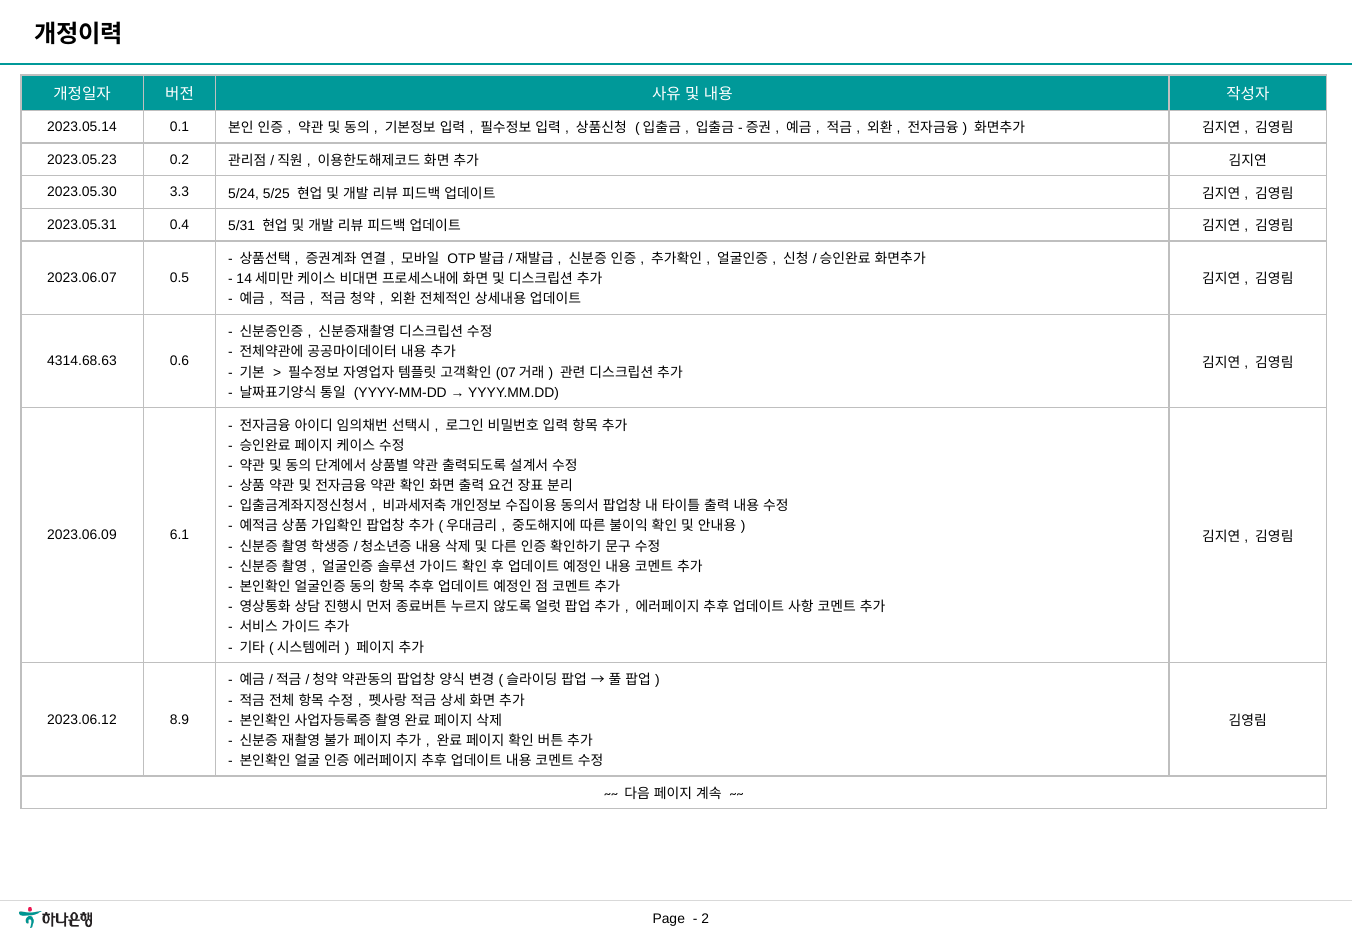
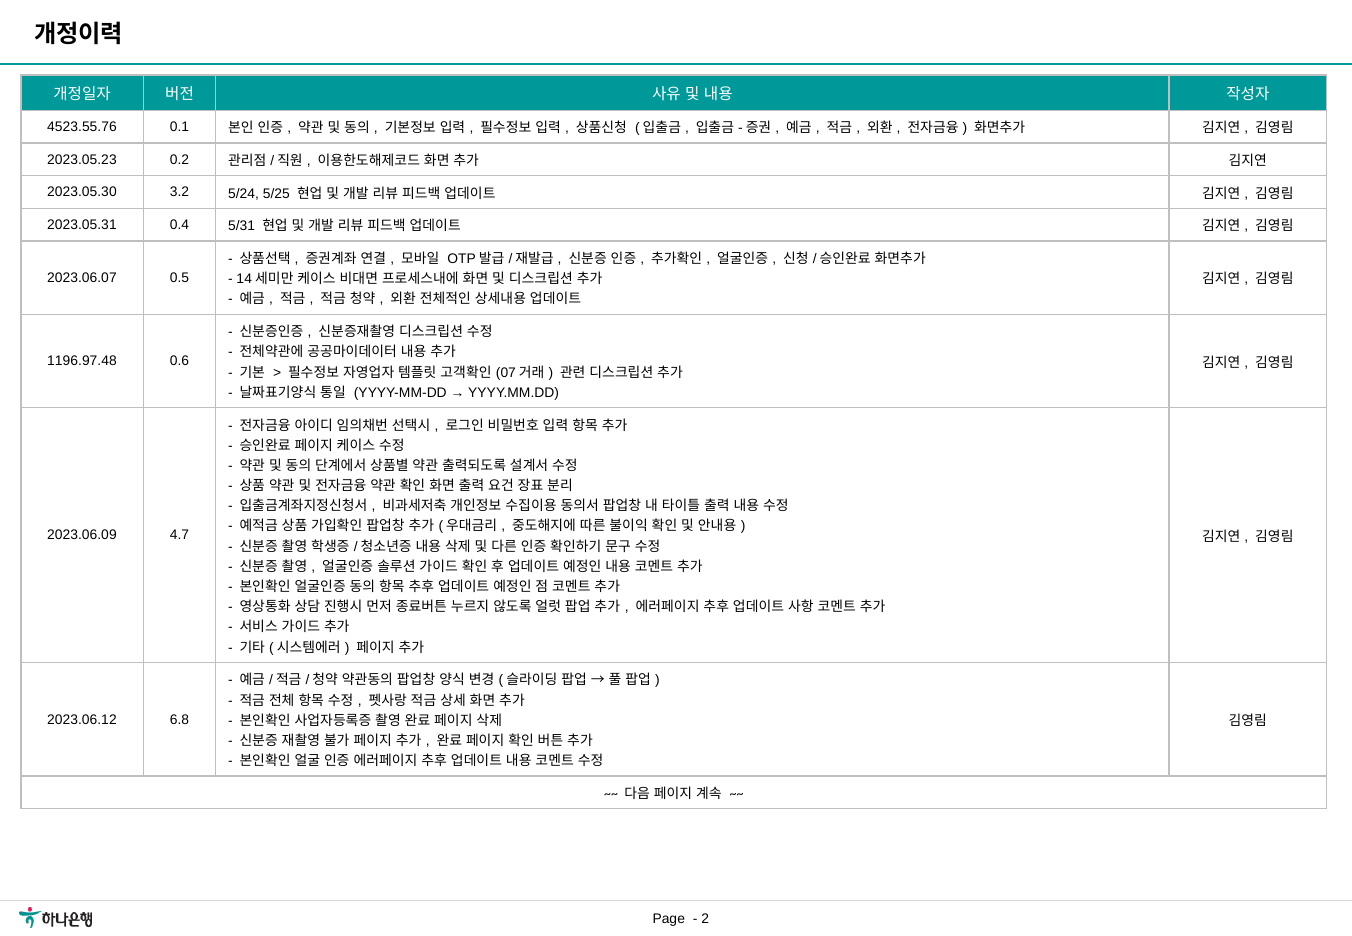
2023.05.14: 2023.05.14 -> 4523.55.76
3.3: 3.3 -> 3.2
4314.68.63: 4314.68.63 -> 1196.97.48
6.1: 6.1 -> 4.7
8.9: 8.9 -> 6.8
